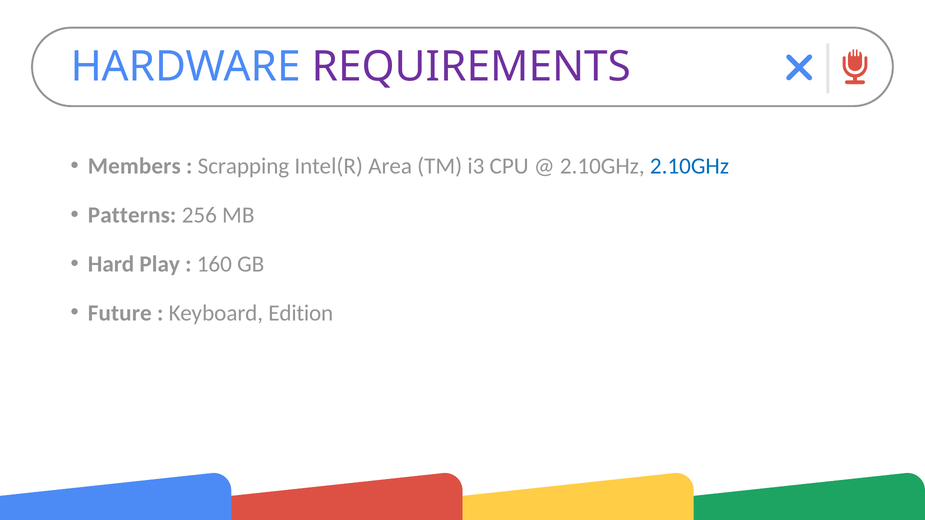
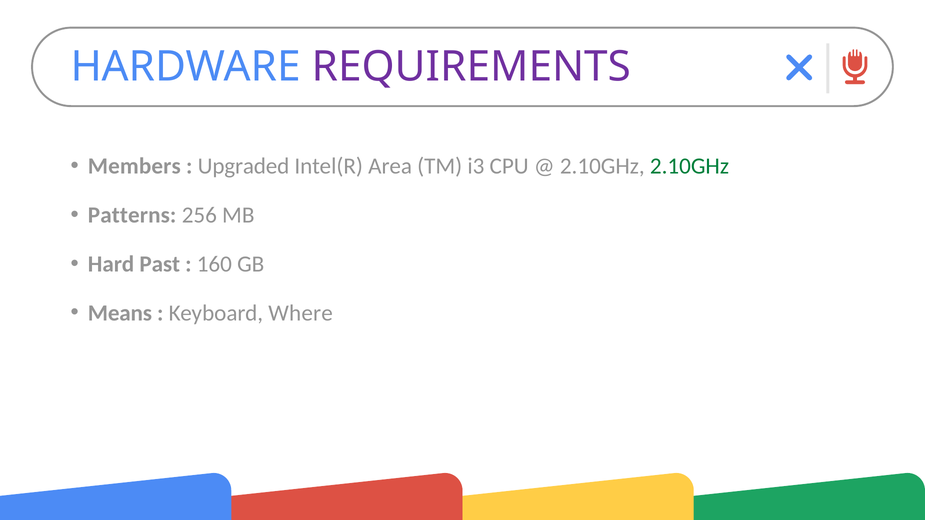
Scrapping: Scrapping -> Upgraded
2.10GHz at (689, 166) colour: blue -> green
Play: Play -> Past
Future: Future -> Means
Edition: Edition -> Where
